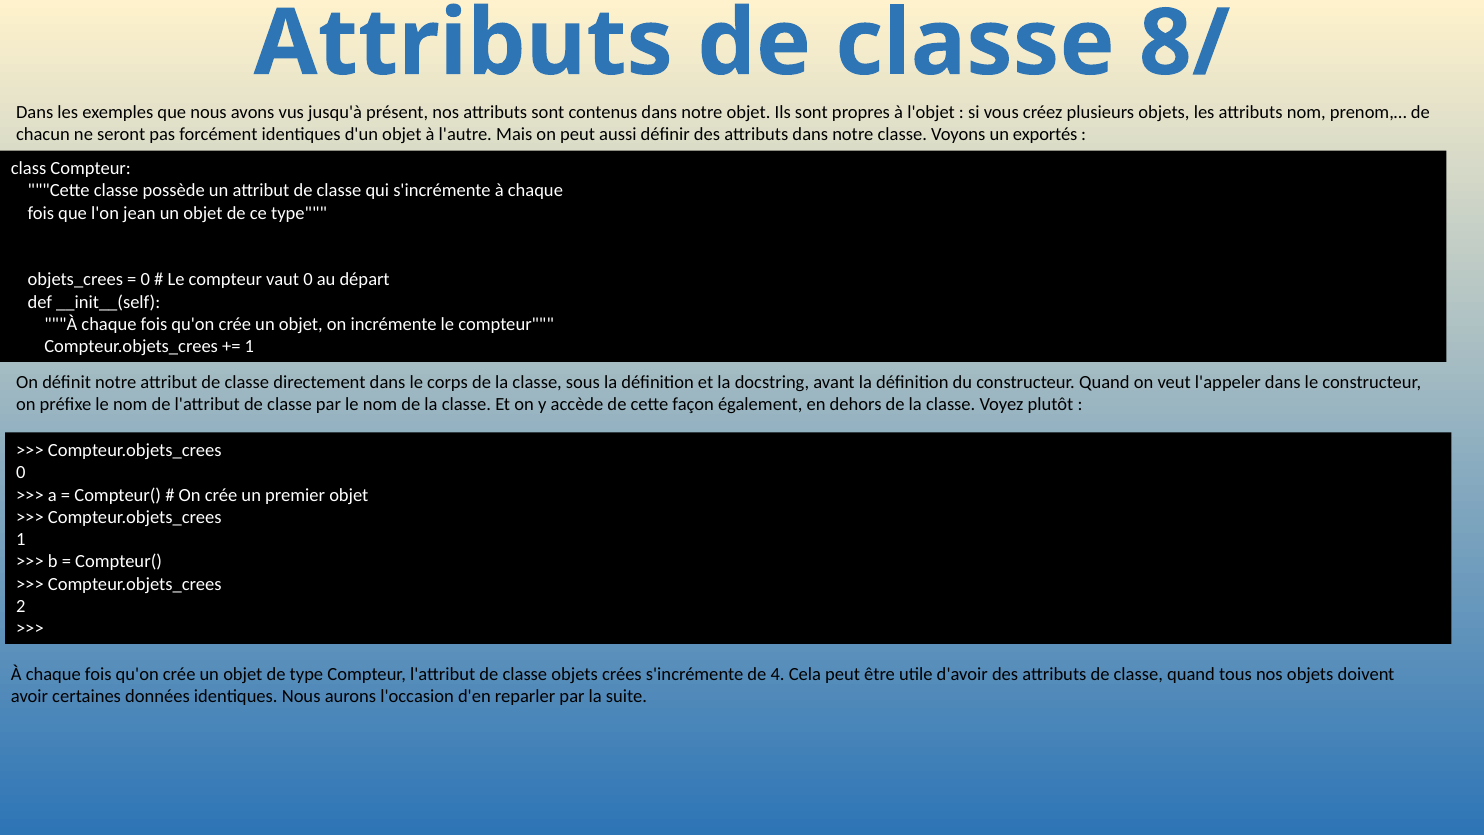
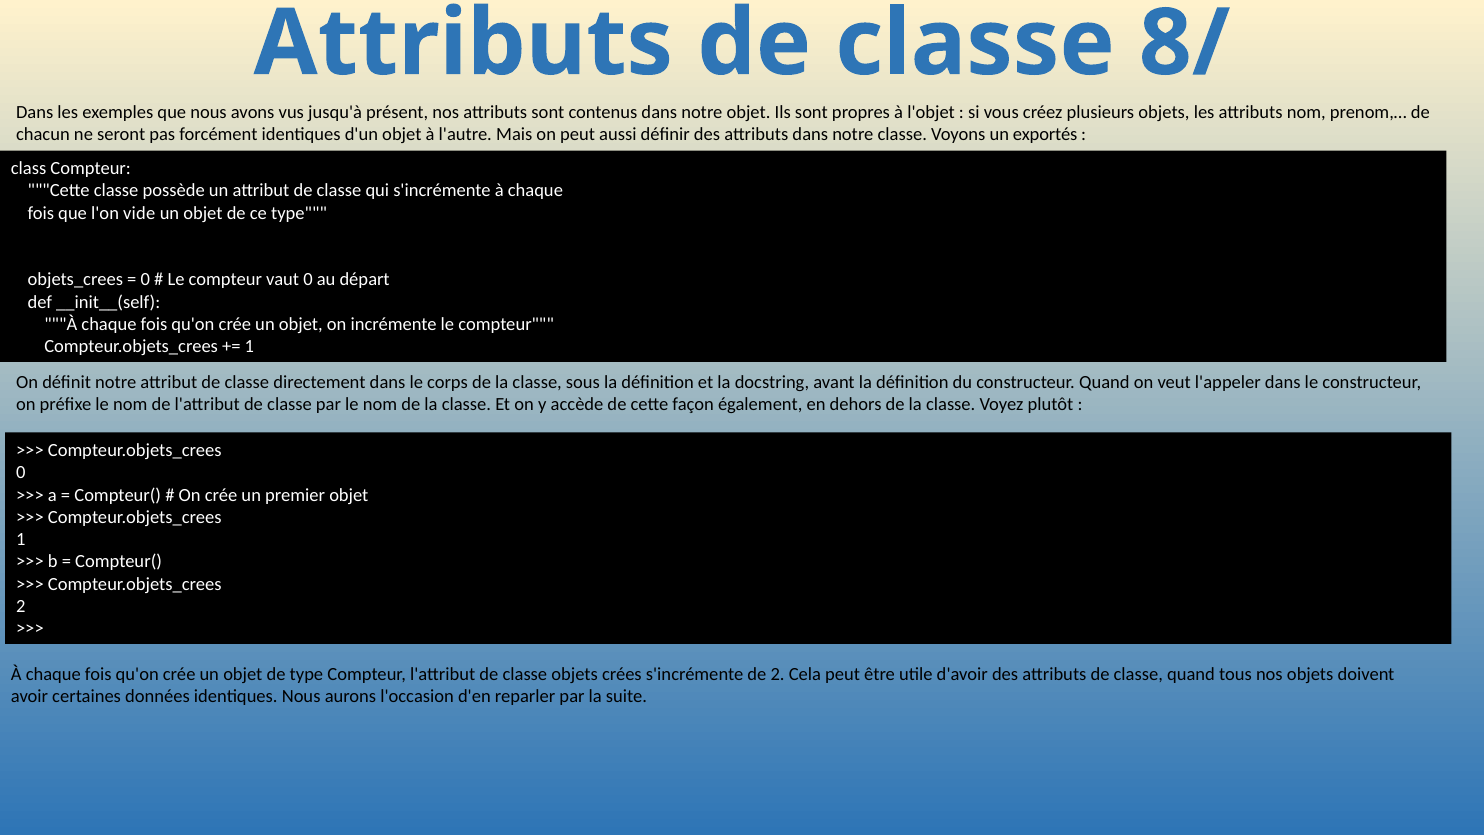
jean: jean -> vide
de 4: 4 -> 2
